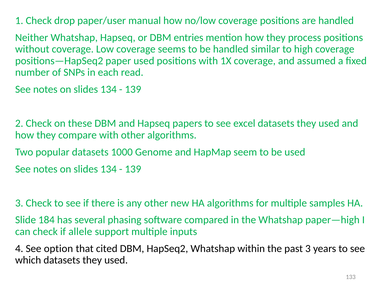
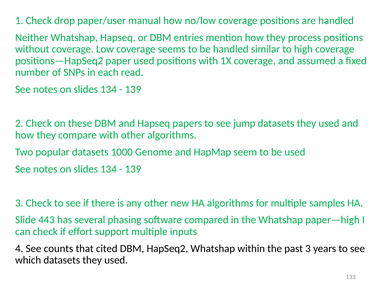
excel: excel -> jump
184: 184 -> 443
allele: allele -> effort
option: option -> counts
